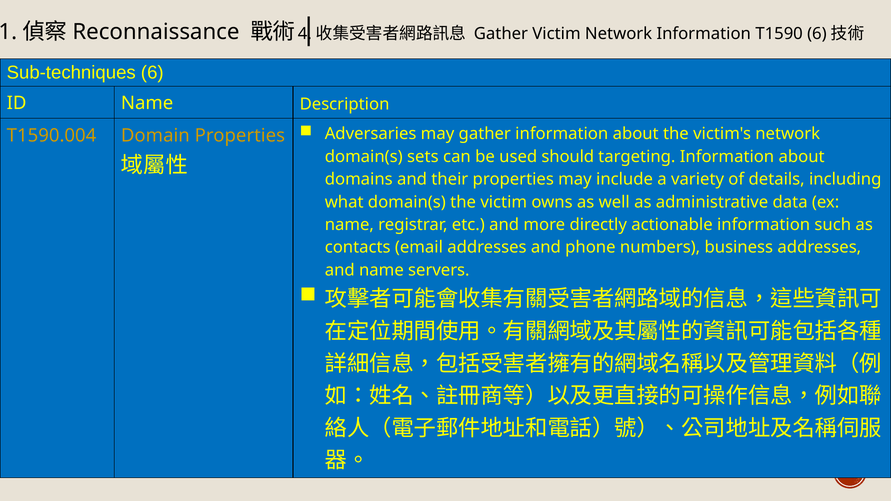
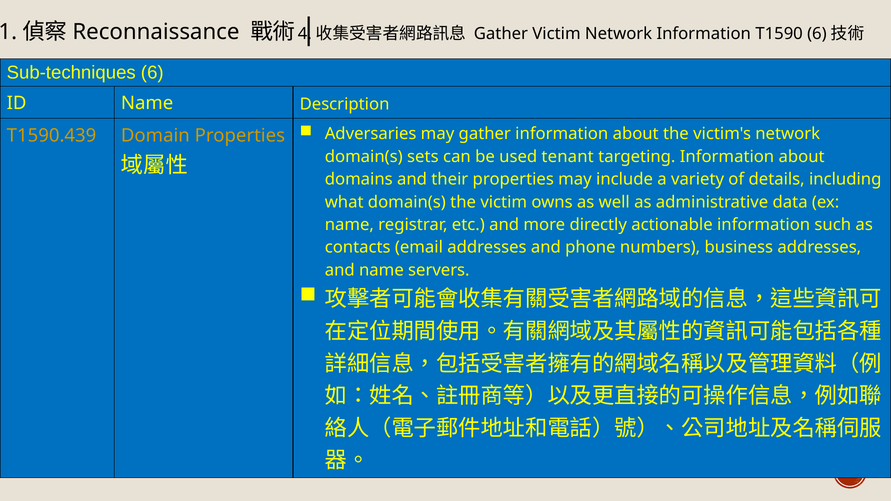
T1590.004: T1590.004 -> T1590.439
should: should -> tenant
